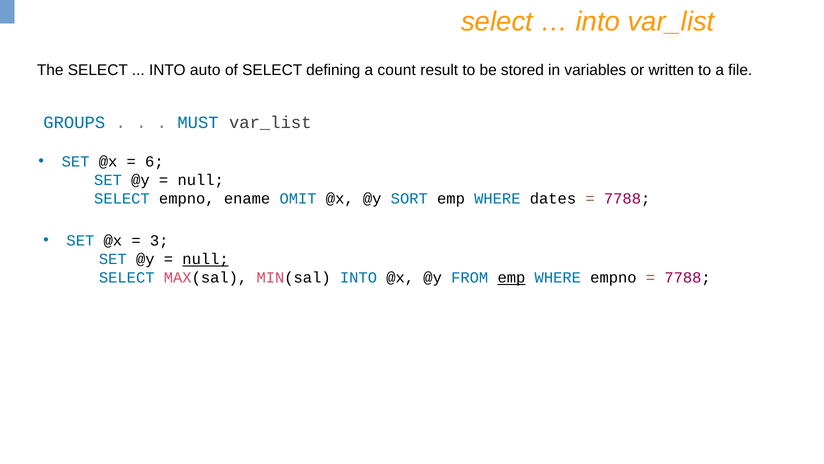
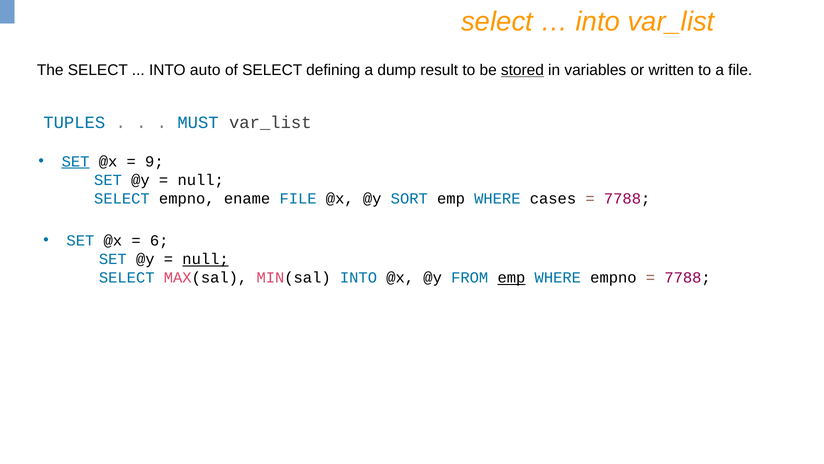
count: count -> dump
stored underline: none -> present
GROUPS: GROUPS -> TUPLES
SET at (76, 161) underline: none -> present
6: 6 -> 9
ename OMIT: OMIT -> FILE
dates: dates -> cases
3: 3 -> 6
